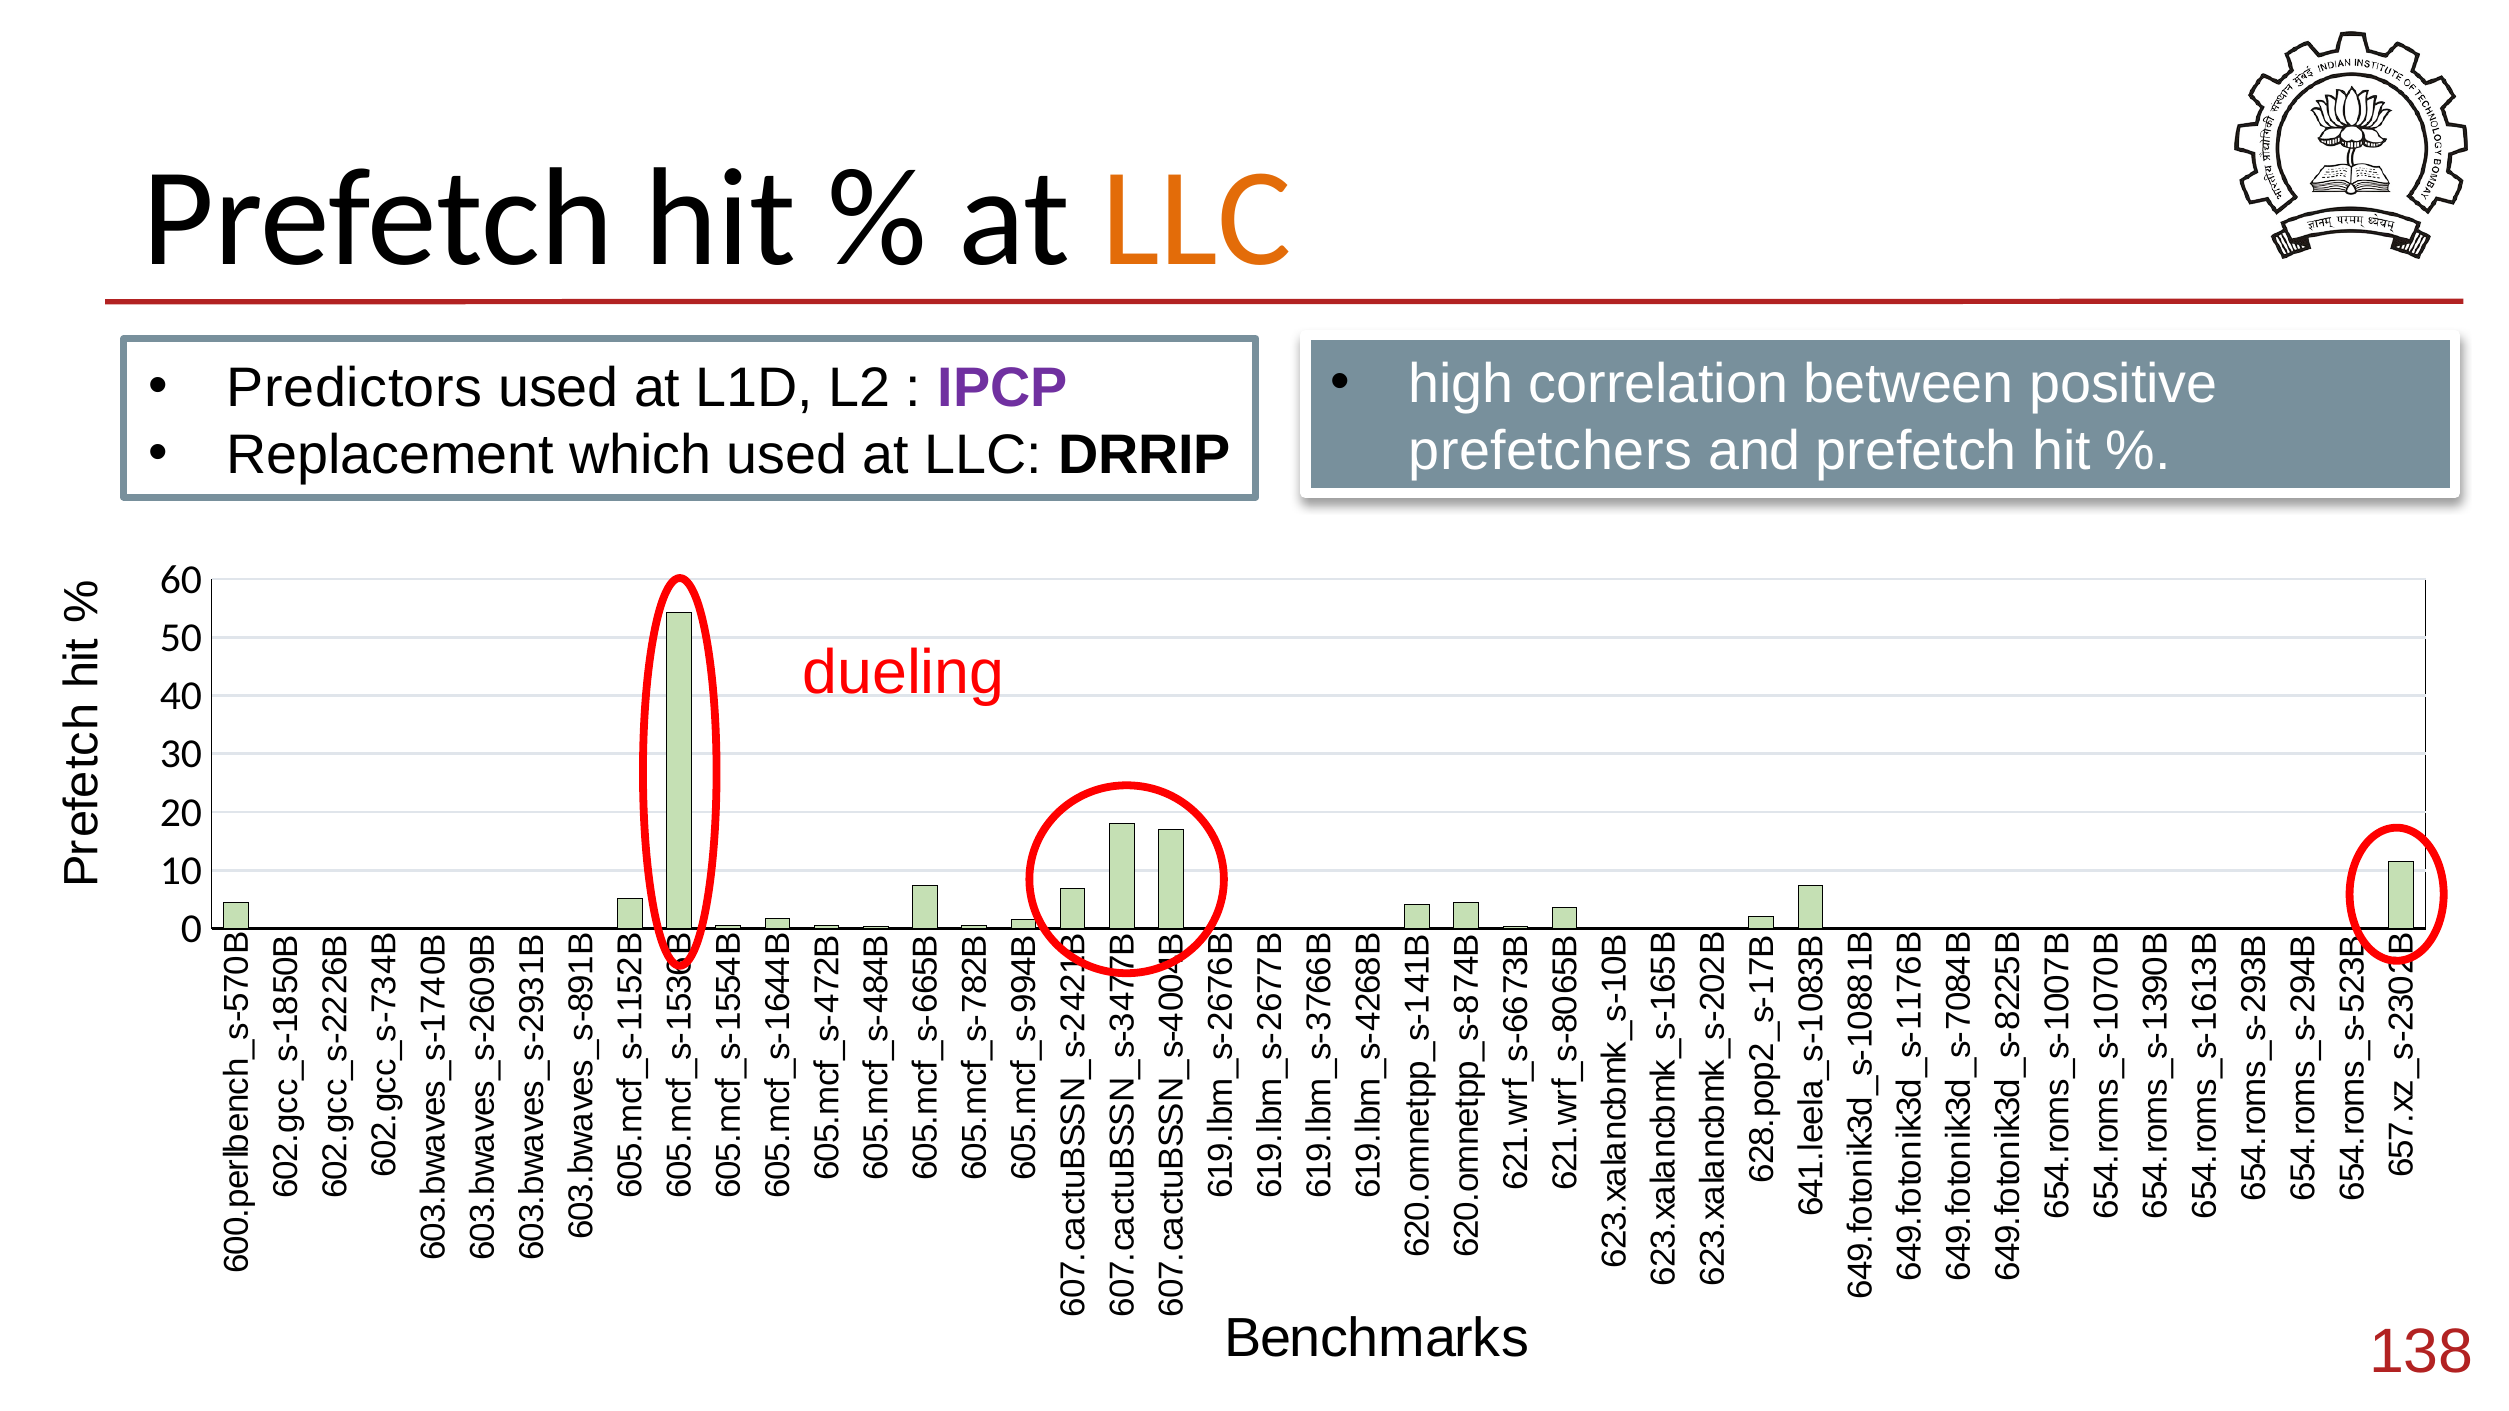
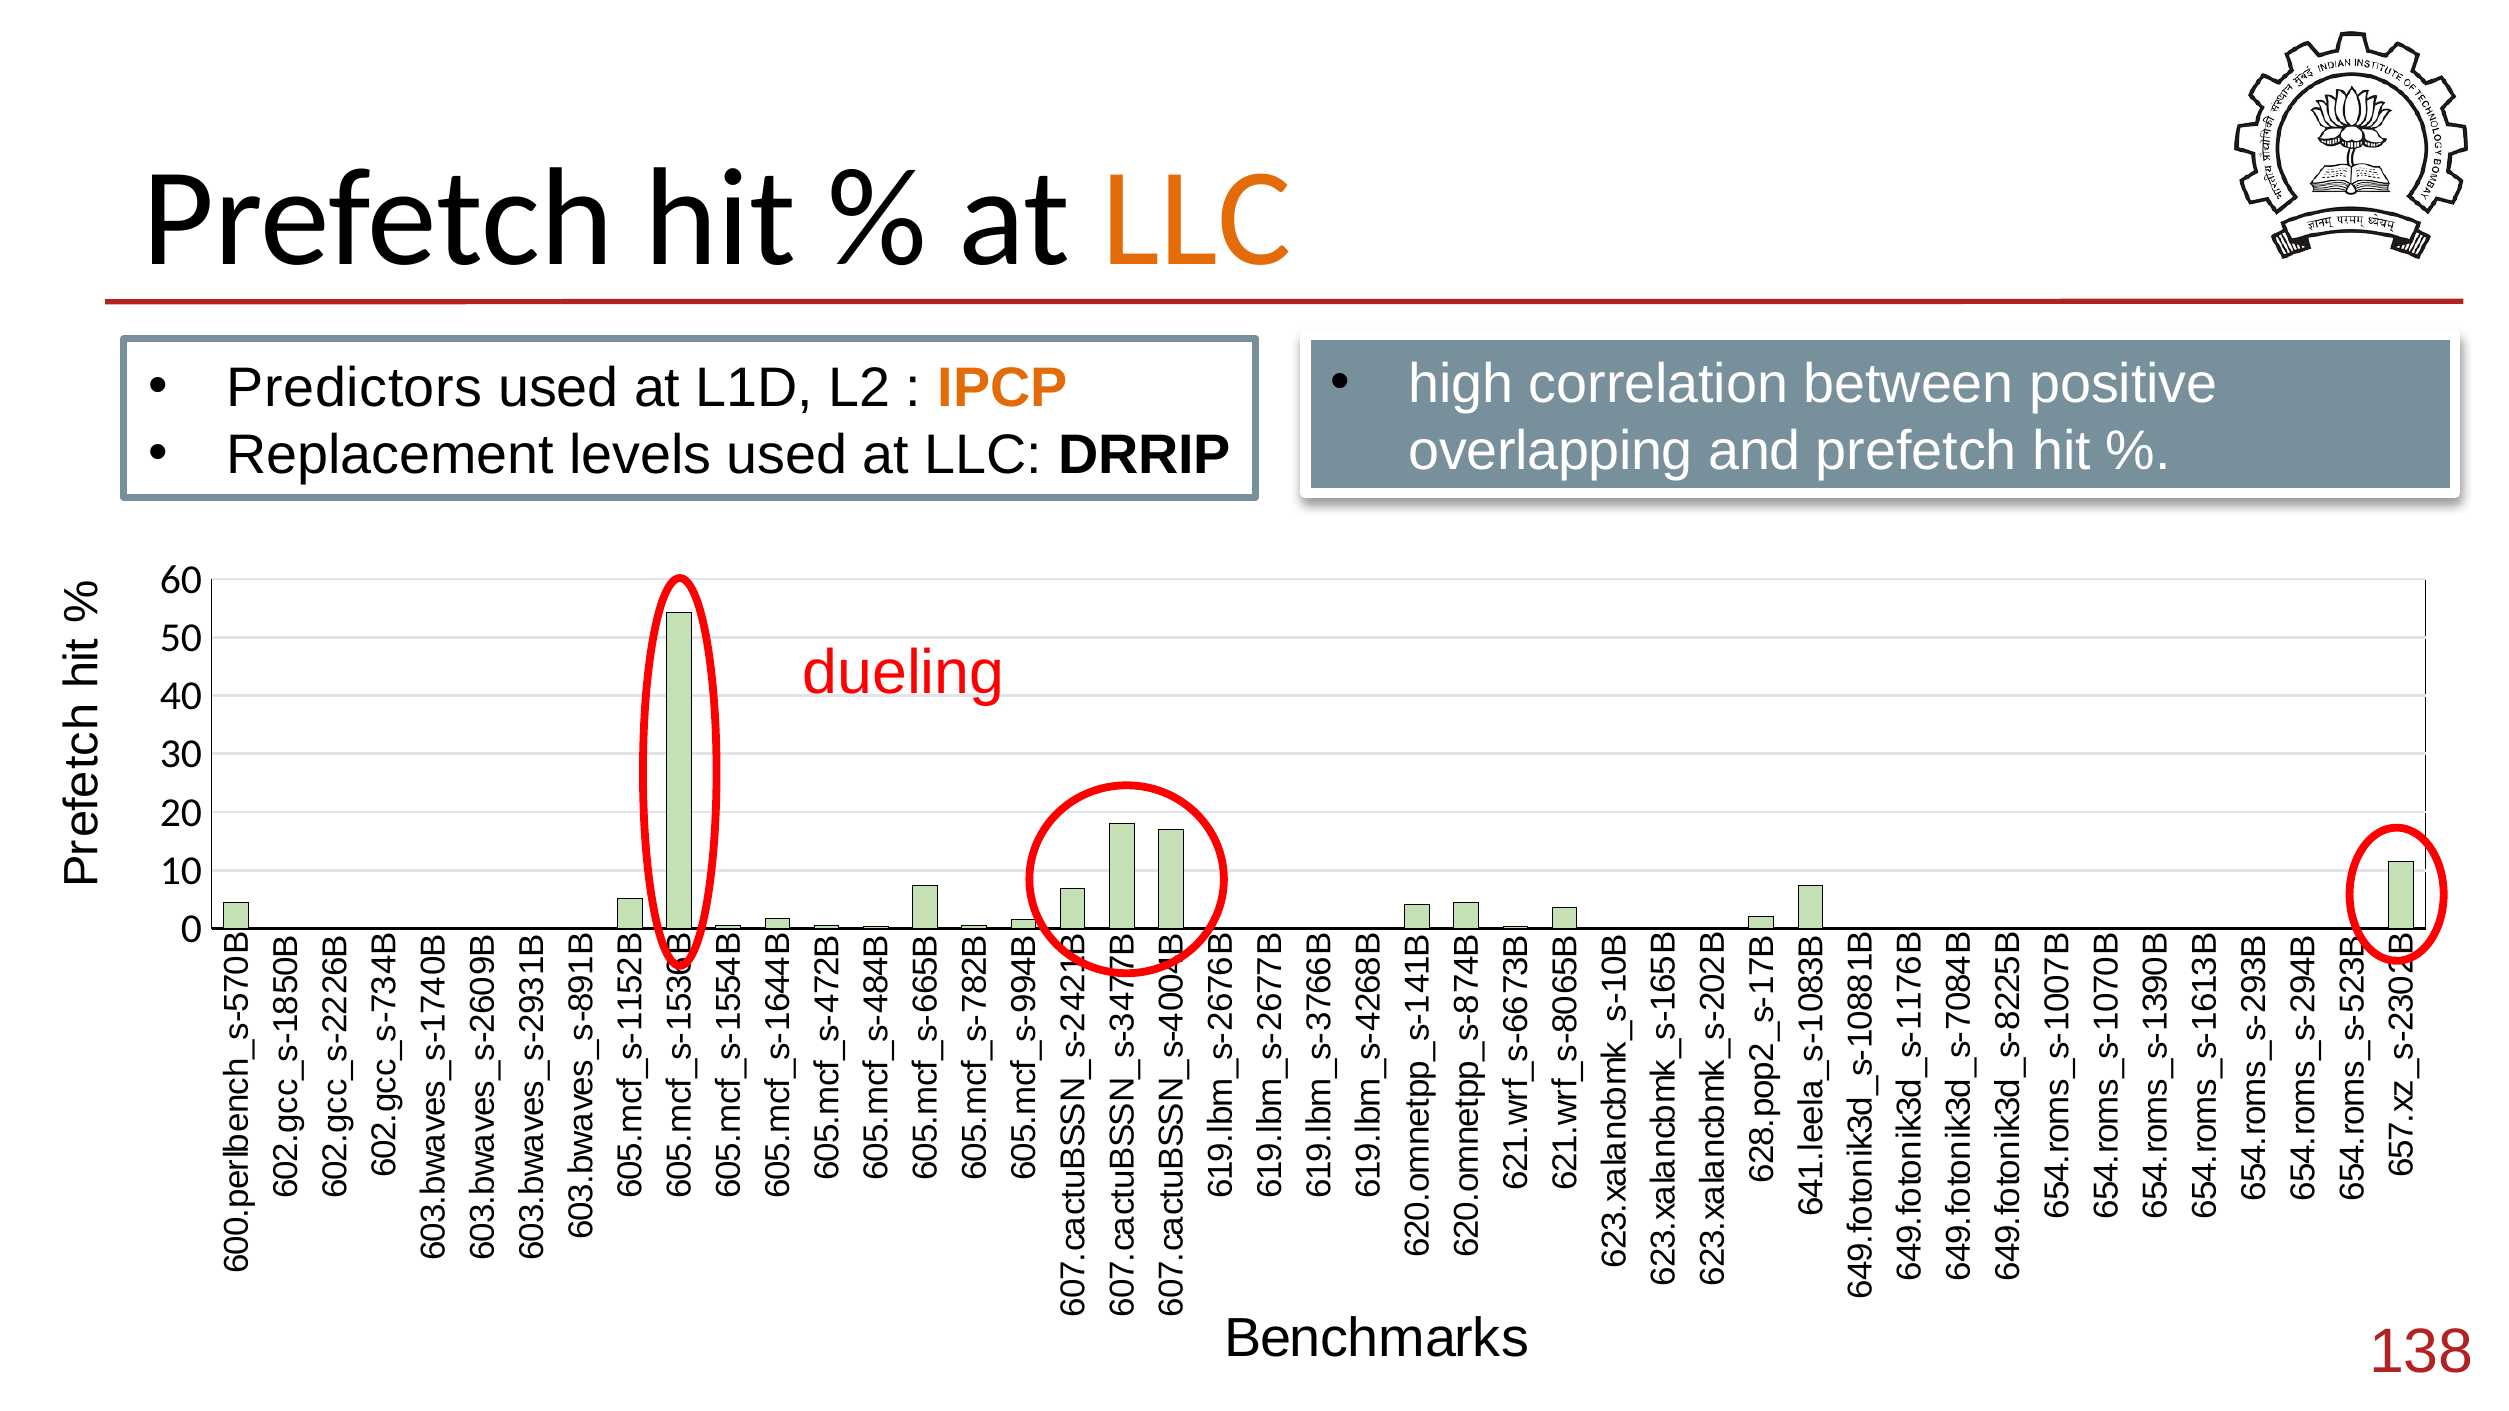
IPCP colour: purple -> orange
prefetchers: prefetchers -> overlapping
which: which -> levels
